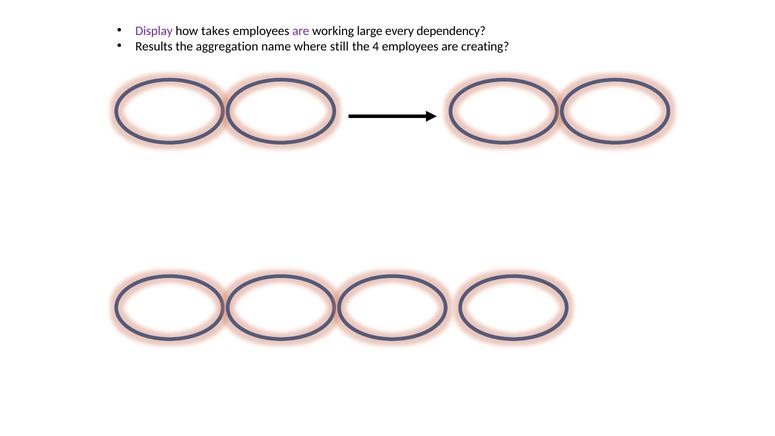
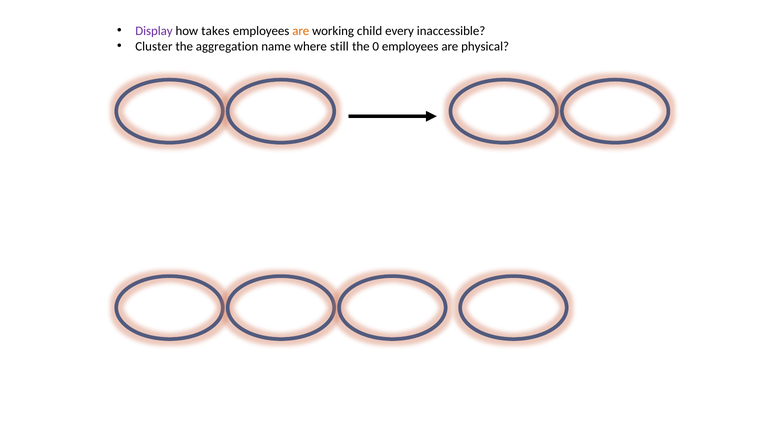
are at (301, 31) colour: purple -> orange
large: large -> child
dependency: dependency -> inaccessible
Results: Results -> Cluster
4: 4 -> 0
creating: creating -> physical
